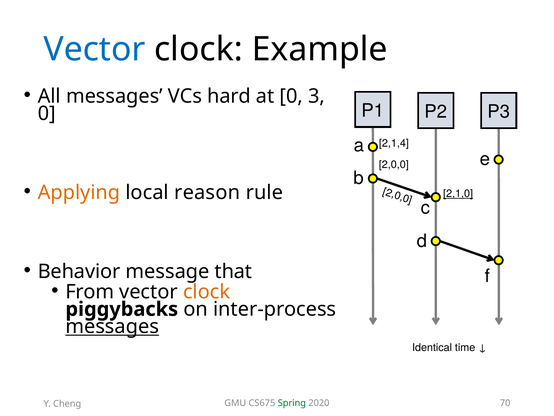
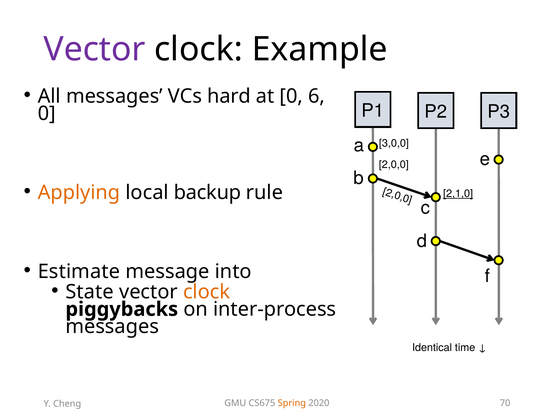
Vector at (94, 49) colour: blue -> purple
3: 3 -> 6
2,1,4: 2,1,4 -> 3,0,0
reason: reason -> backup
Behavior: Behavior -> Estimate
that: that -> into
From: From -> State
messages at (112, 326) underline: present -> none
Spring colour: green -> orange
